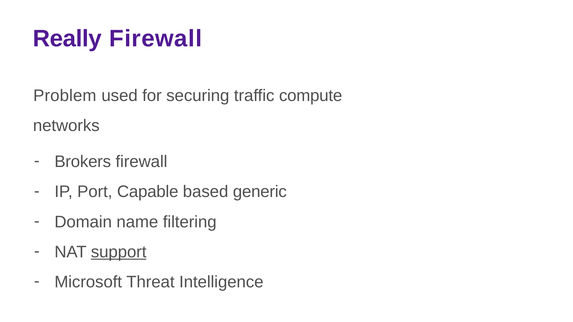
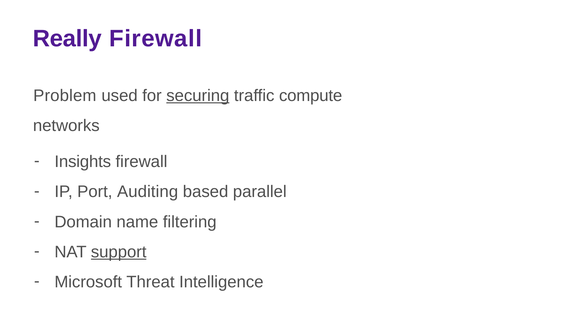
securing underline: none -> present
Brokers: Brokers -> Insights
Capable: Capable -> Auditing
generic: generic -> parallel
